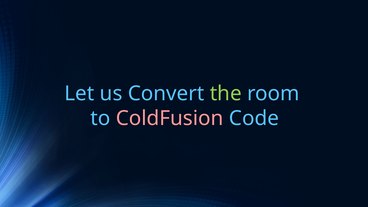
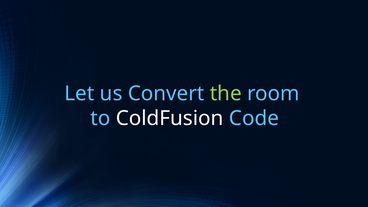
ColdFusion colour: pink -> white
